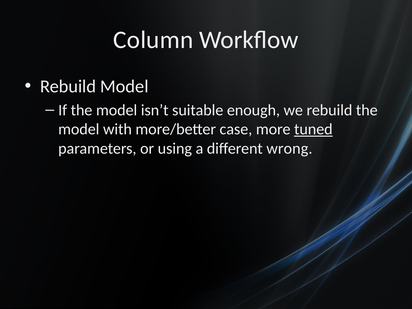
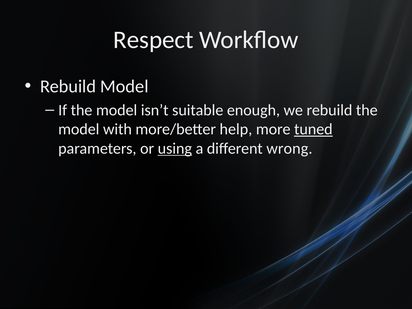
Column: Column -> Respect
case: case -> help
using underline: none -> present
